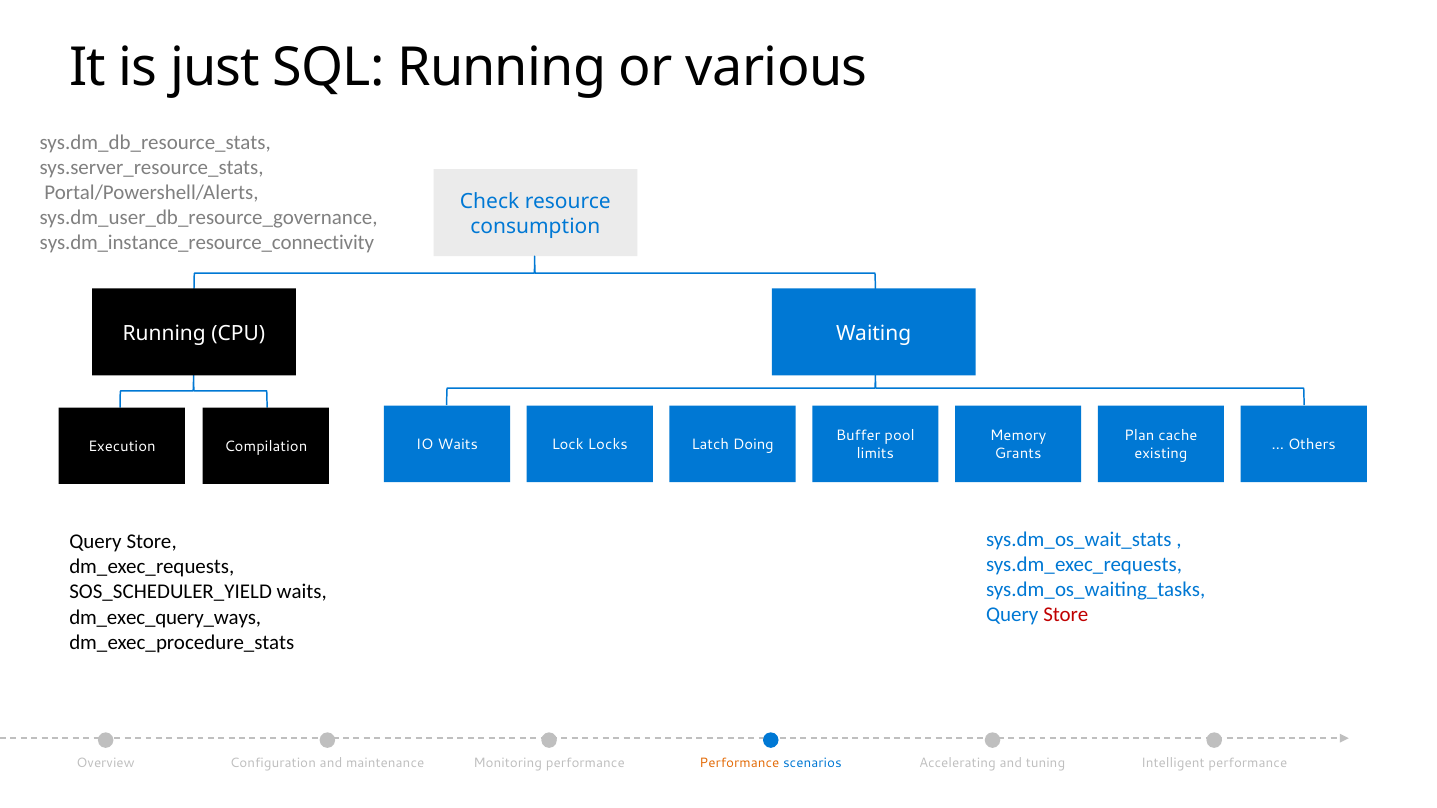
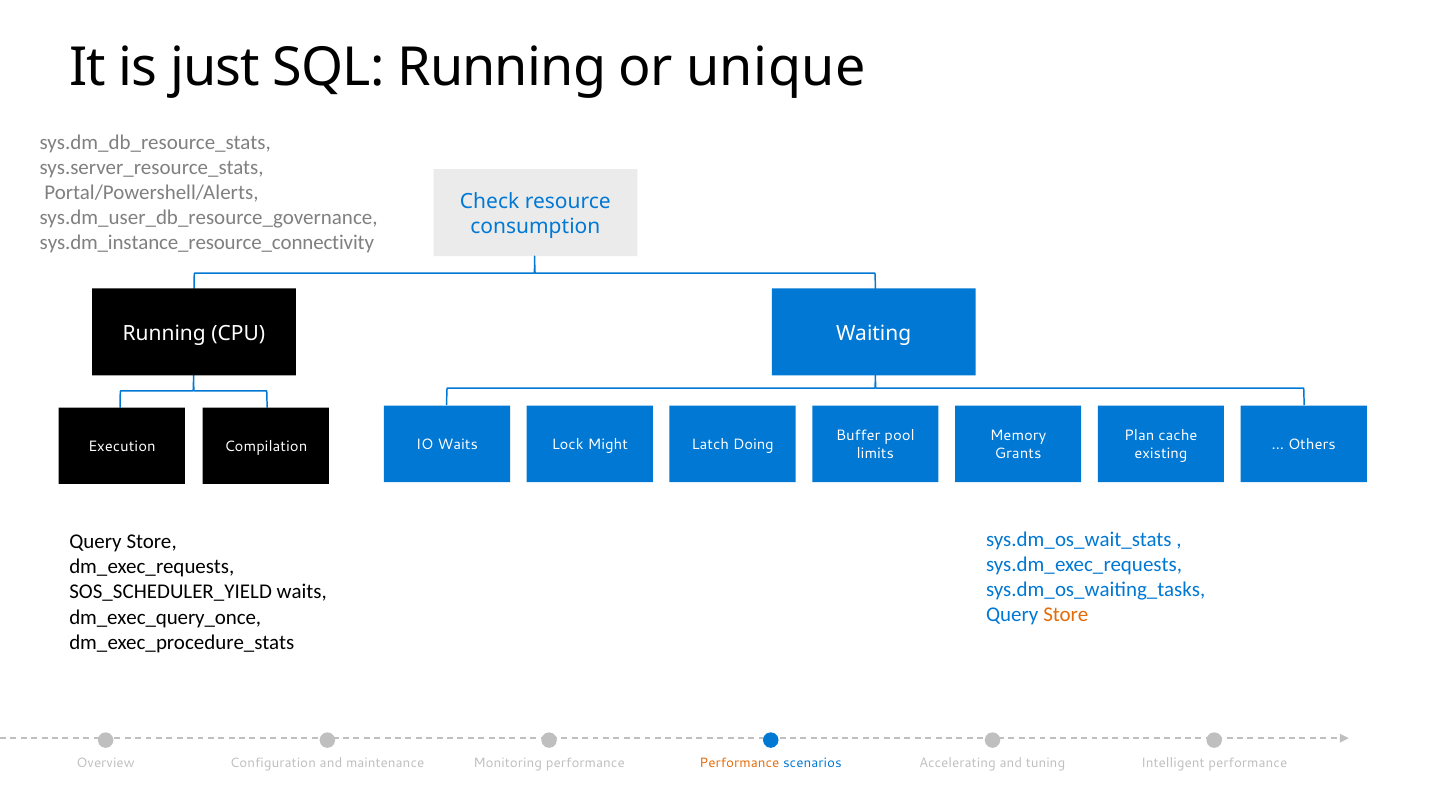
various: various -> unique
Locks: Locks -> Might
Store at (1066, 615) colour: red -> orange
dm_exec_query_ways: dm_exec_query_ways -> dm_exec_query_once
